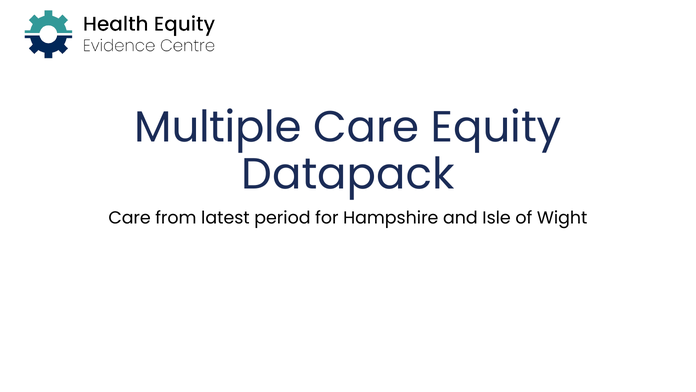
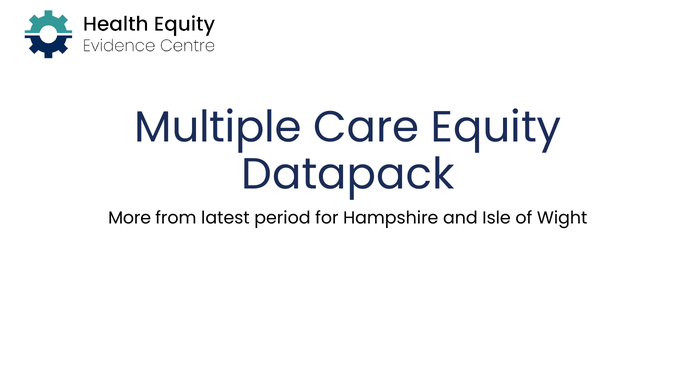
Care at (130, 218): Care -> More
